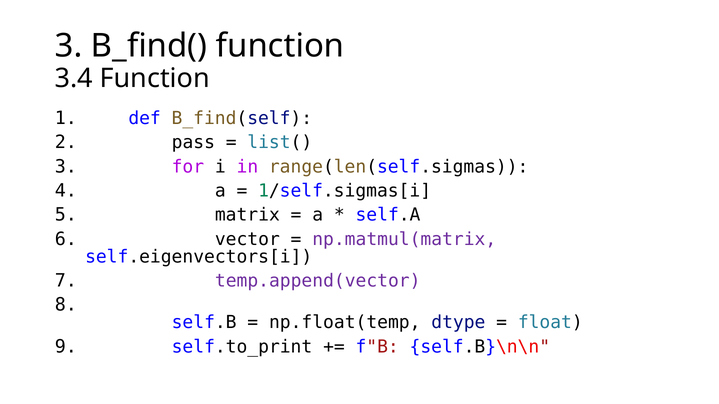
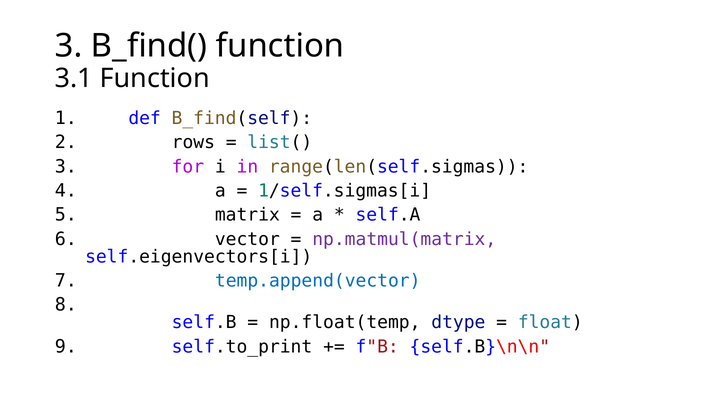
3.4: 3.4 -> 3.1
pass: pass -> rows
temp.append(vector colour: purple -> blue
